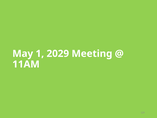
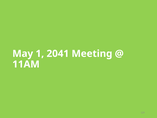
2029: 2029 -> 2041
